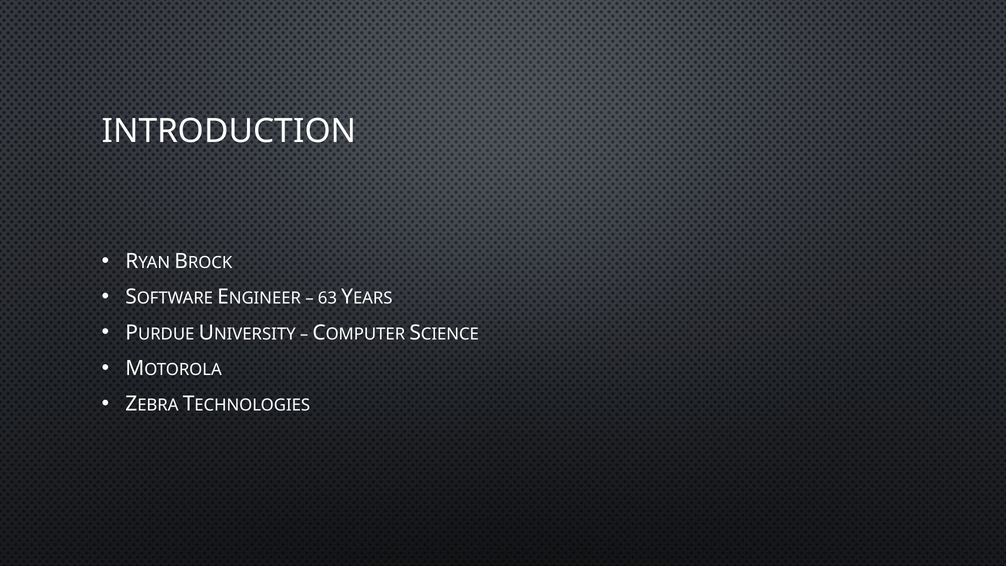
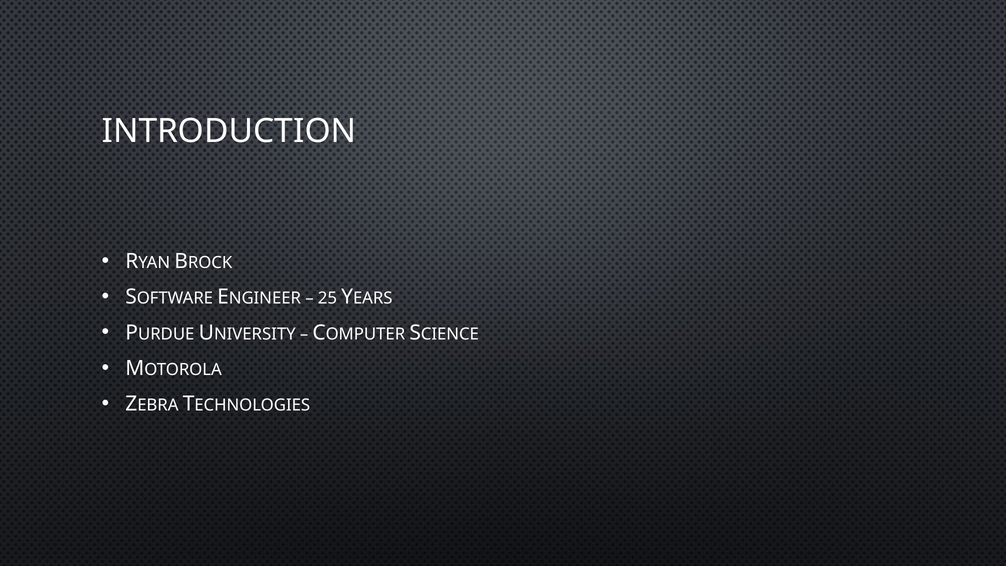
63: 63 -> 25
